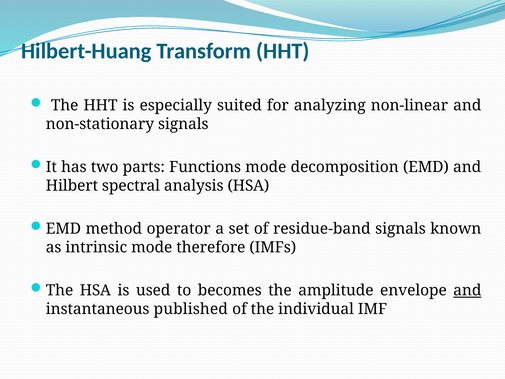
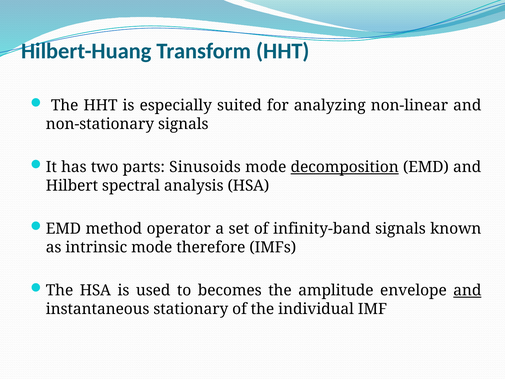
Functions: Functions -> Sinusoids
decomposition underline: none -> present
residue-band: residue-band -> infinity-band
published: published -> stationary
